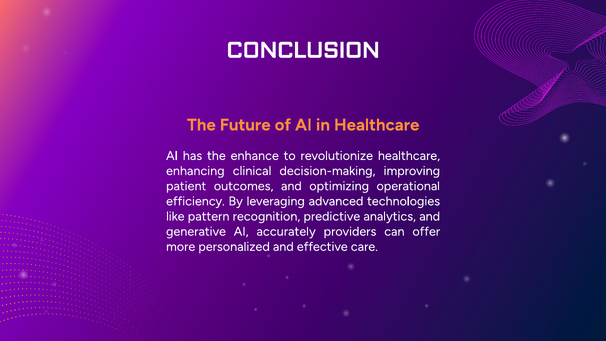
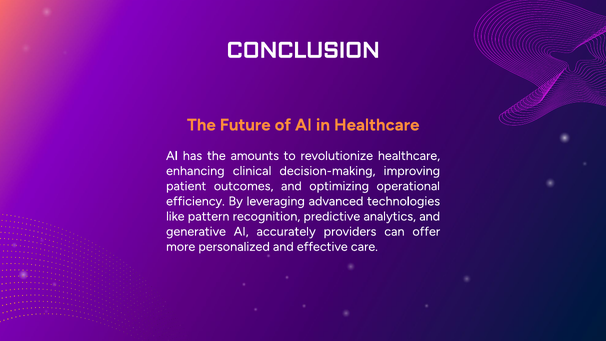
enhance: enhance -> amounts
